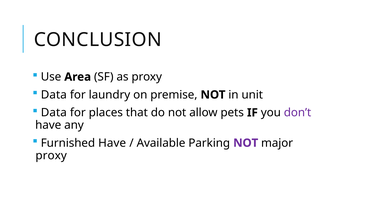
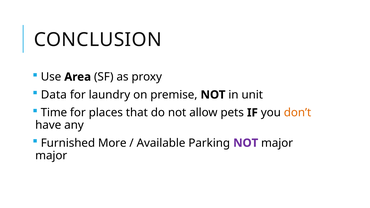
Data at (54, 113): Data -> Time
don’t colour: purple -> orange
Furnished Have: Have -> More
proxy at (51, 156): proxy -> major
